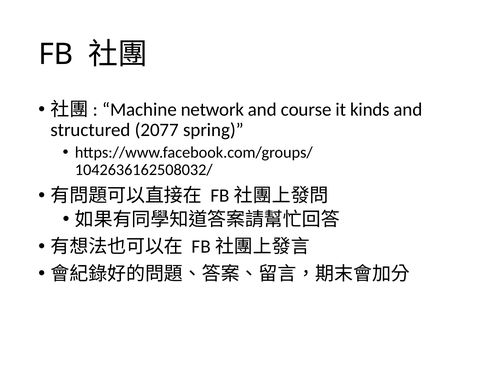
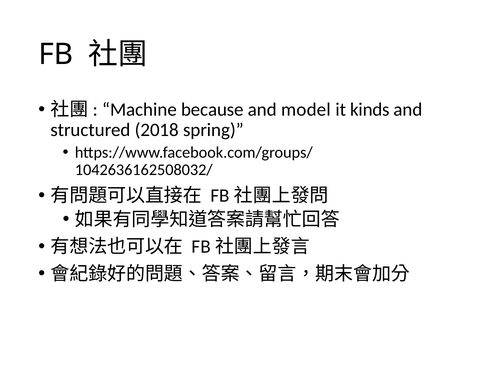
network: network -> because
course: course -> model
2077: 2077 -> 2018
